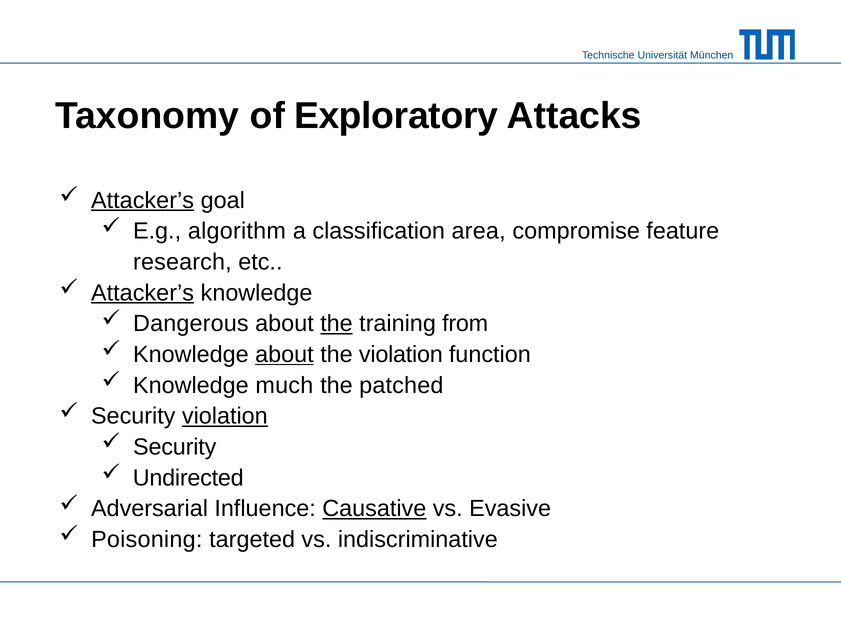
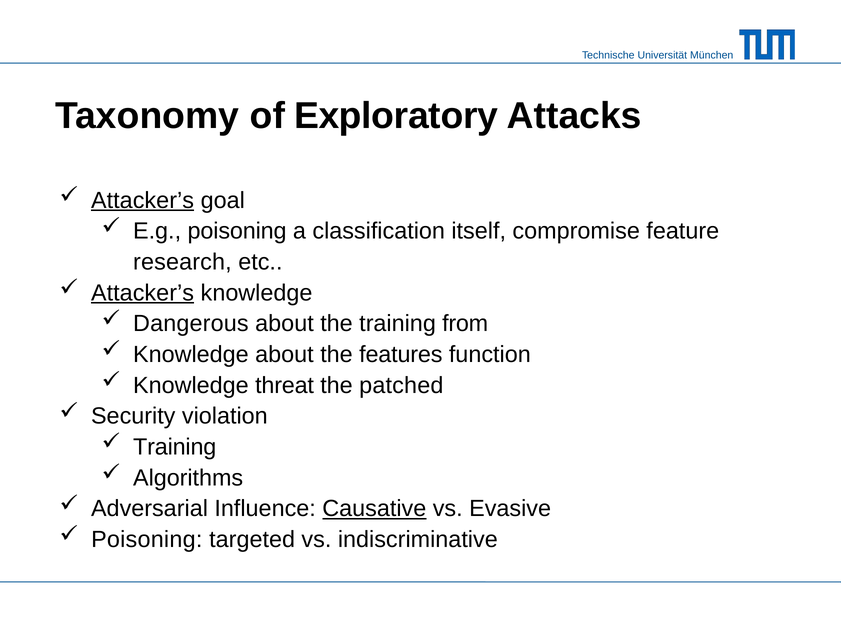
E.g algorithm: algorithm -> poisoning
area: area -> itself
the at (337, 324) underline: present -> none
about at (284, 354) underline: present -> none
the violation: violation -> features
much: much -> threat
violation at (225, 416) underline: present -> none
Security at (175, 447): Security -> Training
Undirected: Undirected -> Algorithms
